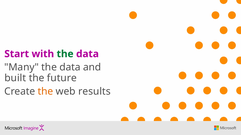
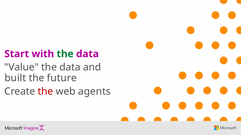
Many: Many -> Value
the at (45, 92) colour: orange -> red
results: results -> agents
